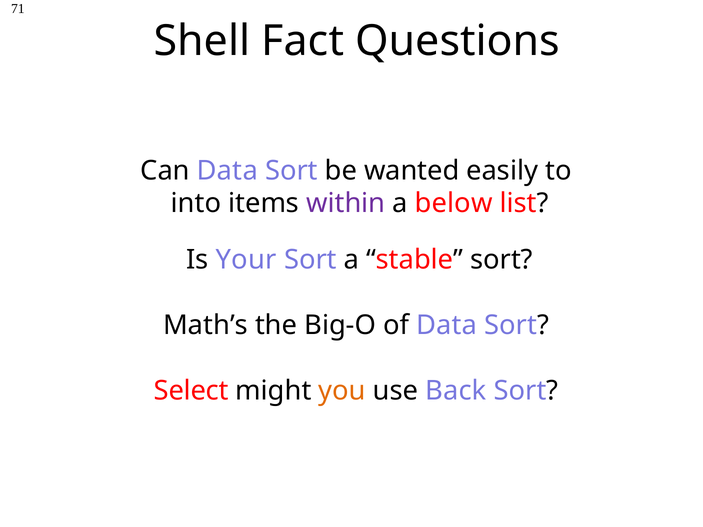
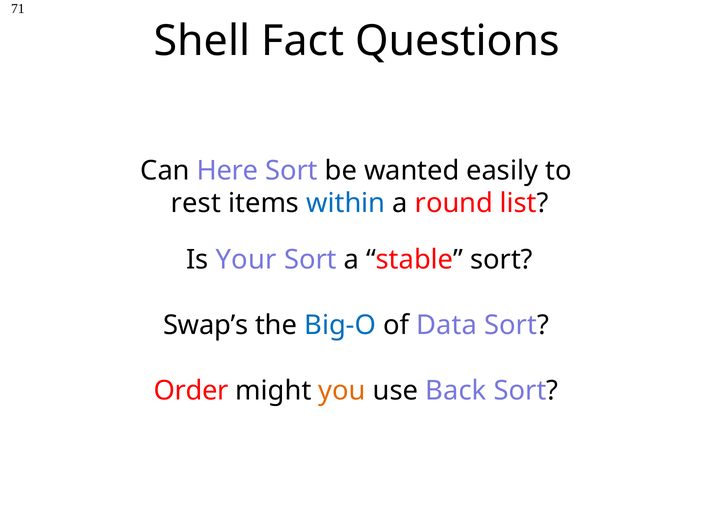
Can Data: Data -> Here
into: into -> rest
within colour: purple -> blue
below: below -> round
Math’s: Math’s -> Swap’s
Big-O colour: black -> blue
Select: Select -> Order
